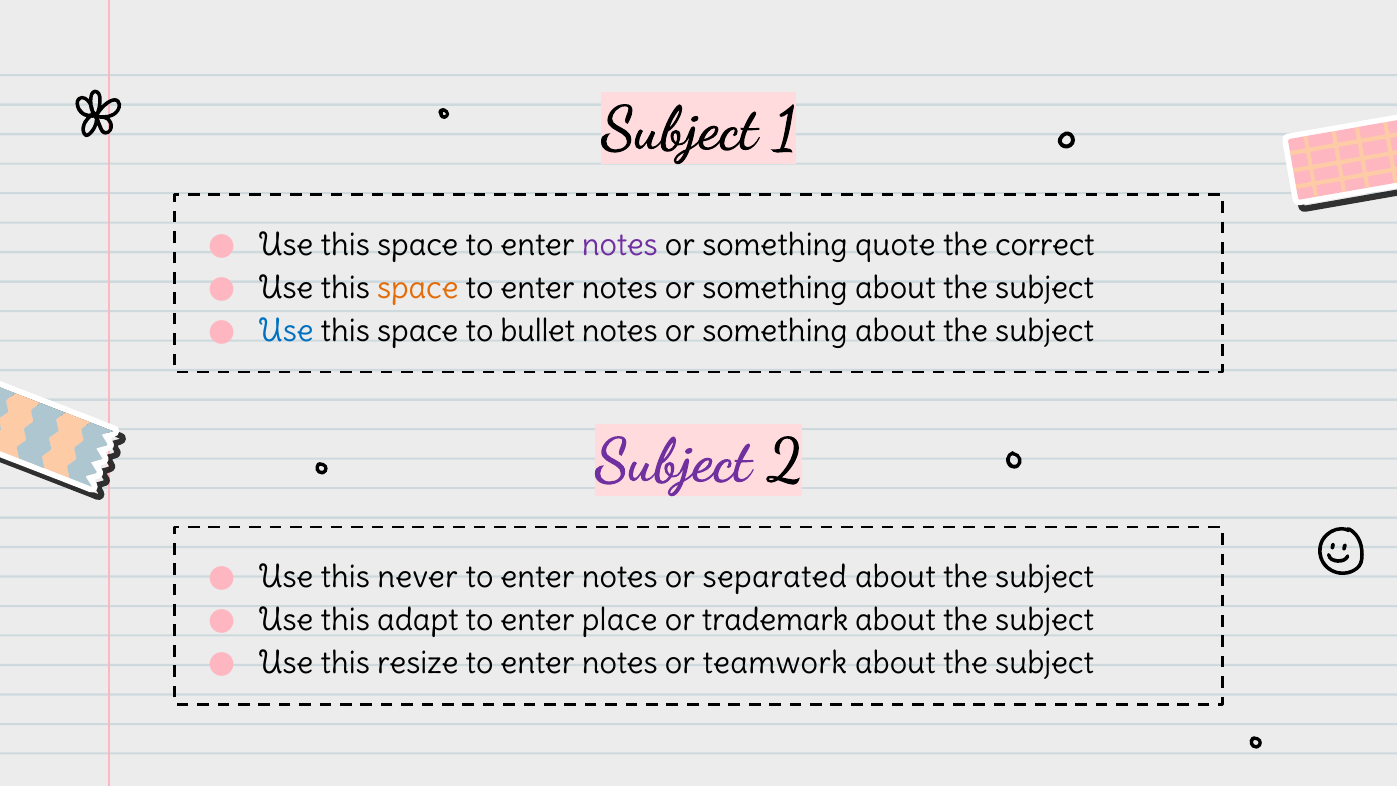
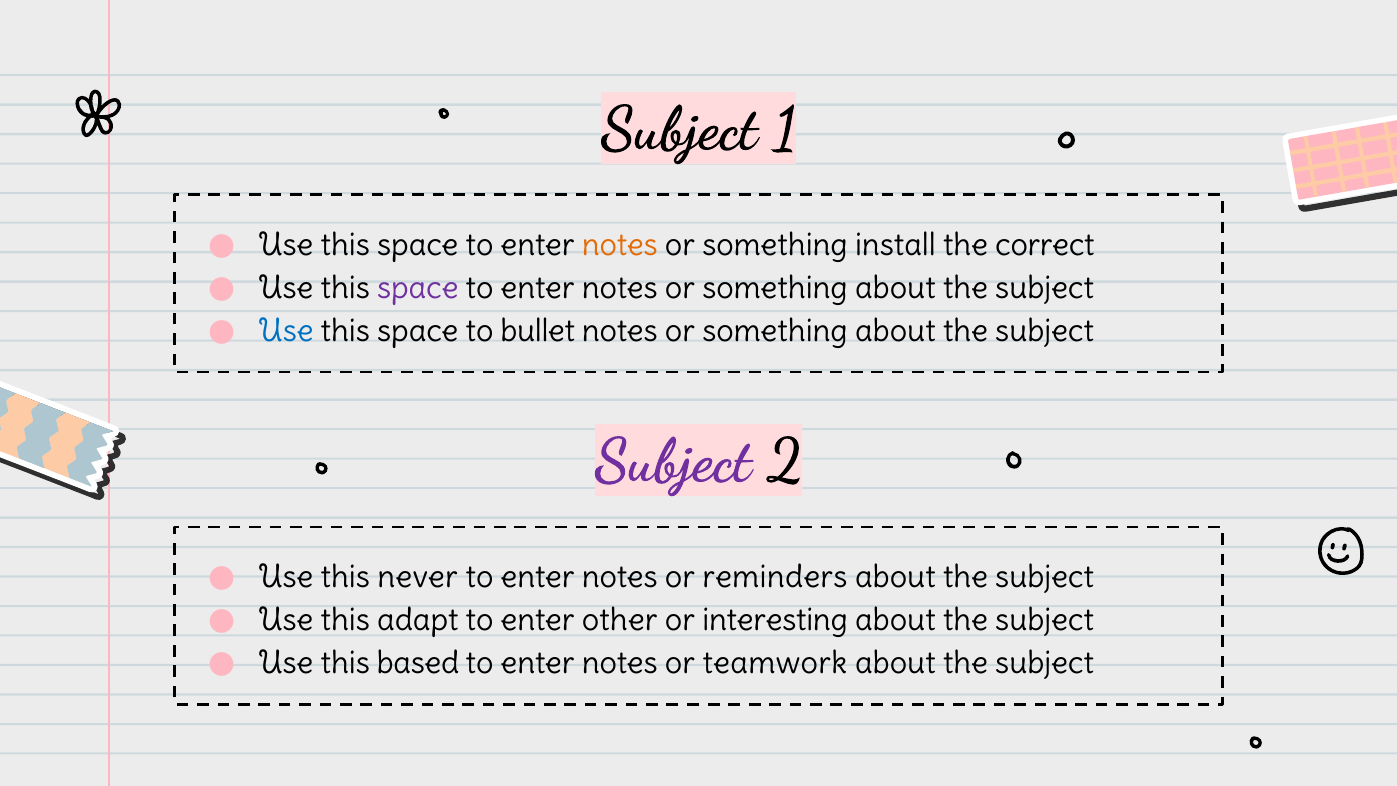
notes at (620, 246) colour: purple -> orange
quote: quote -> install
space at (418, 288) colour: orange -> purple
separated: separated -> reminders
place: place -> other
trademark: trademark -> interesting
resize: resize -> based
